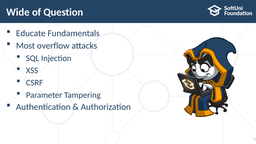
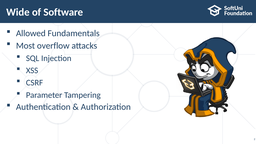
Question: Question -> Software
Educate: Educate -> Allowed
